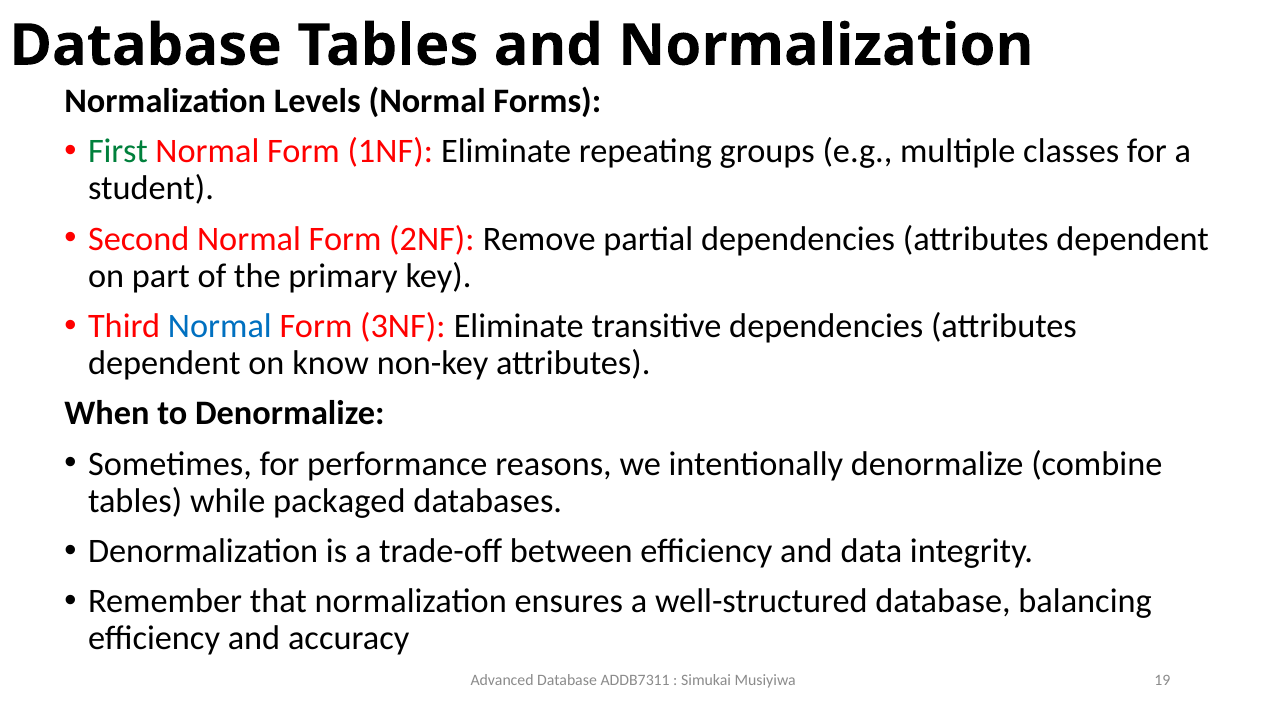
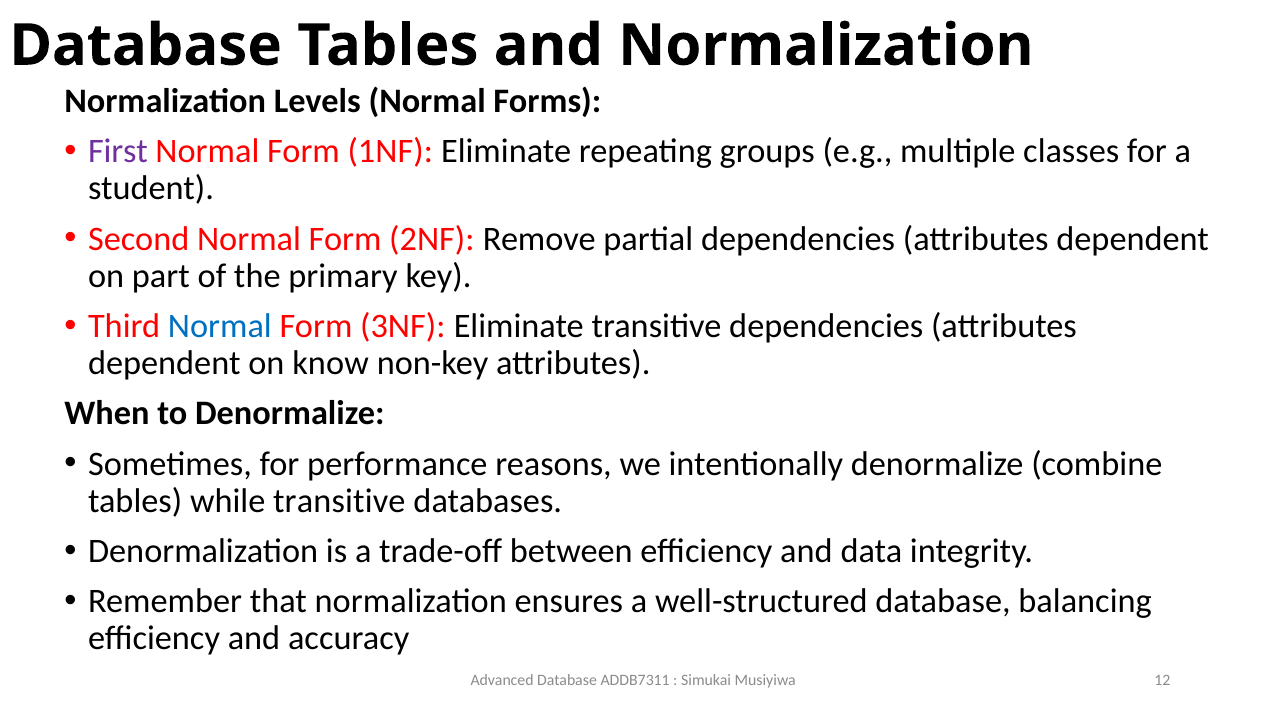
First colour: green -> purple
while packaged: packaged -> transitive
19: 19 -> 12
